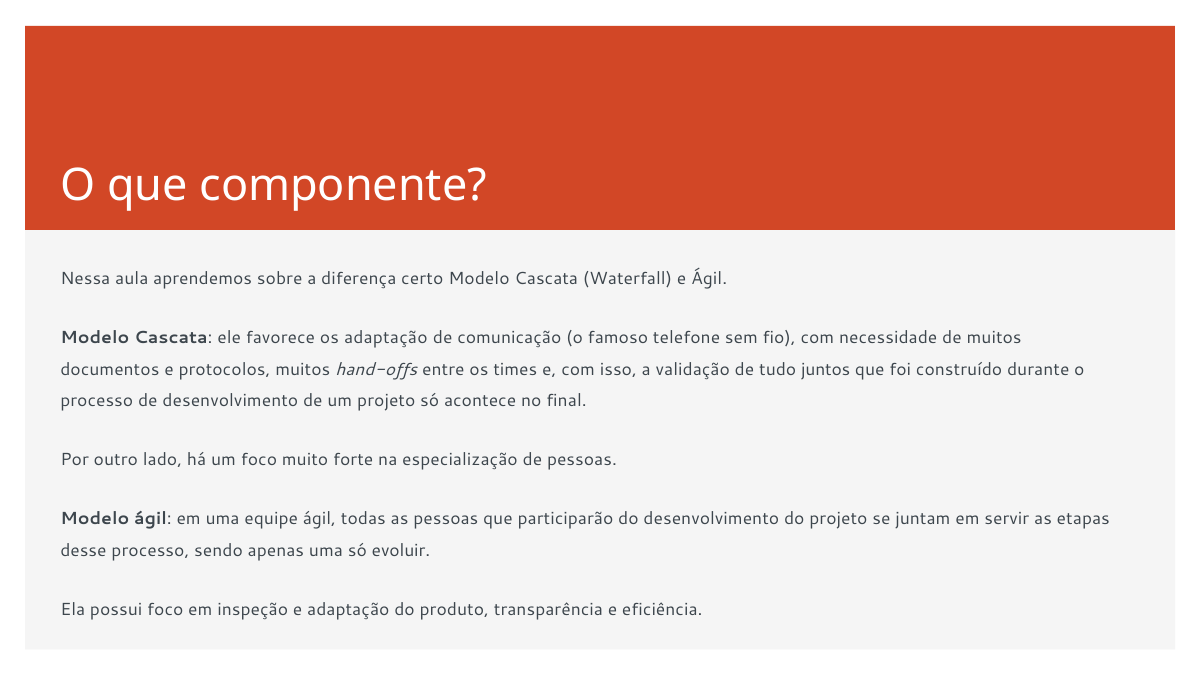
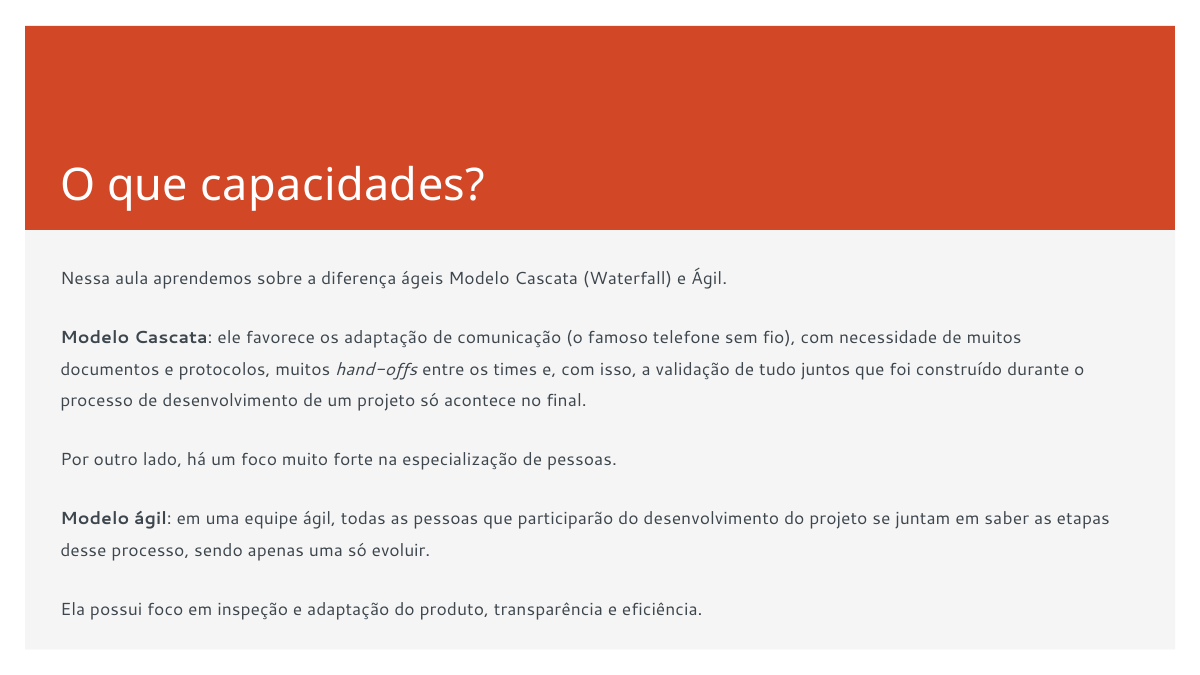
componente: componente -> capacidades
certo: certo -> ágeis
servir: servir -> saber
